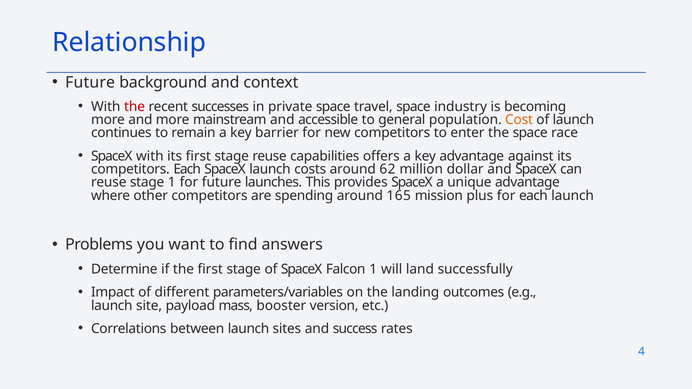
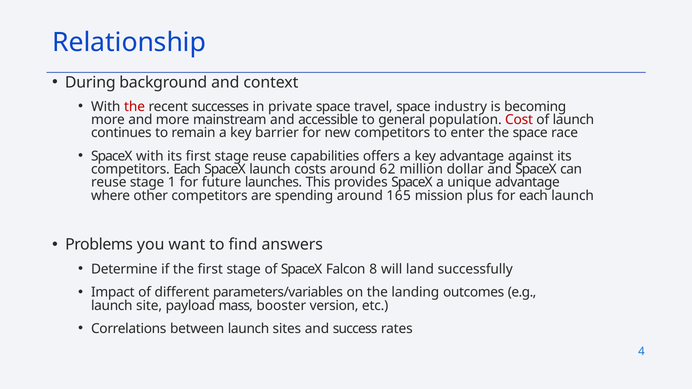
Future at (90, 82): Future -> During
Cost colour: orange -> red
Falcon 1: 1 -> 8
